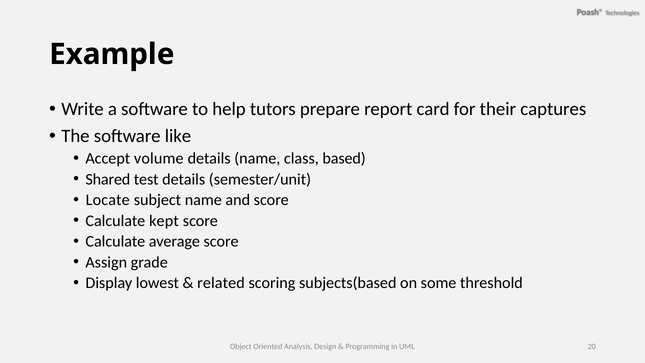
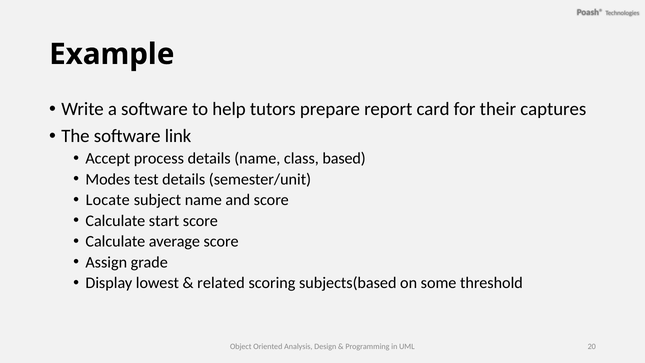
like: like -> link
volume: volume -> process
Shared: Shared -> Modes
kept: kept -> start
